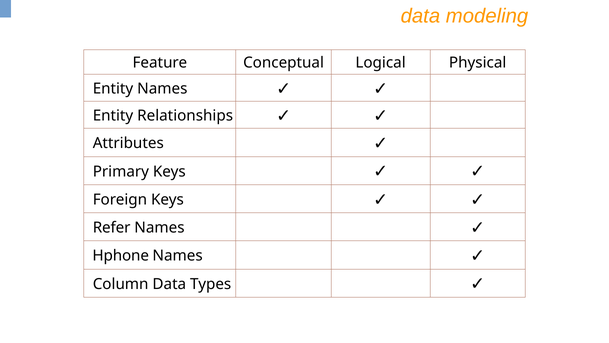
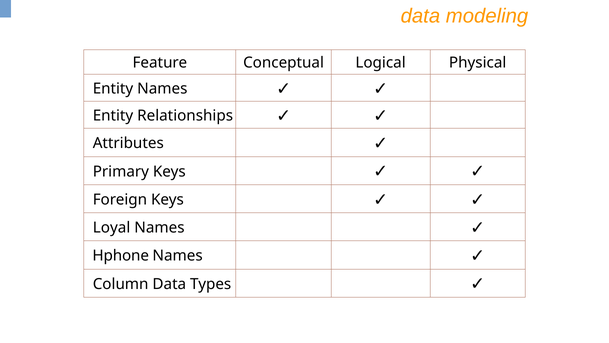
Refer: Refer -> Loyal
